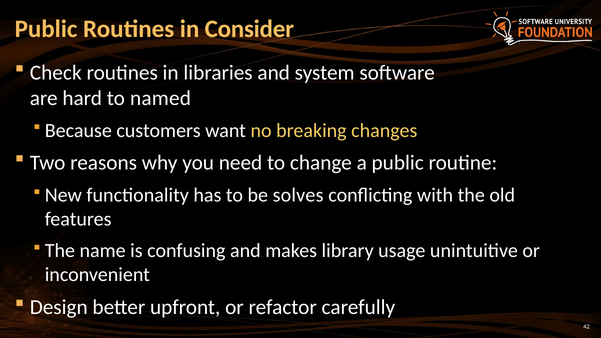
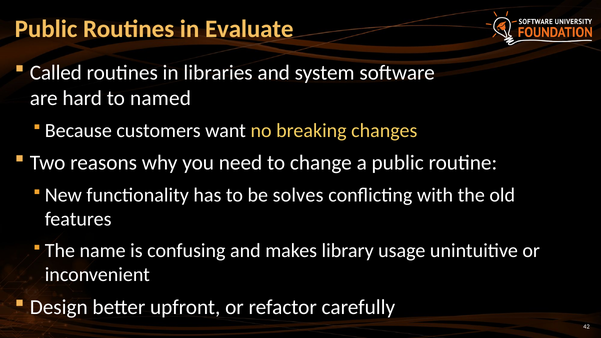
Consider: Consider -> Evaluate
Check: Check -> Called
